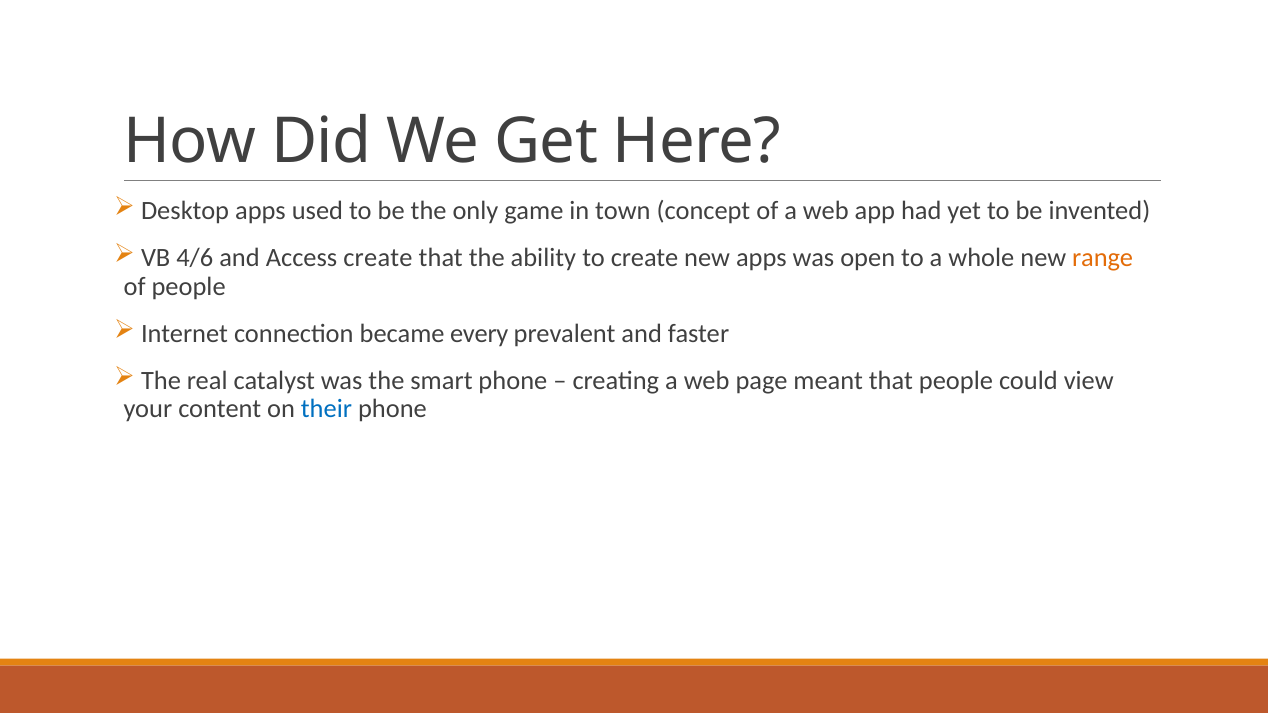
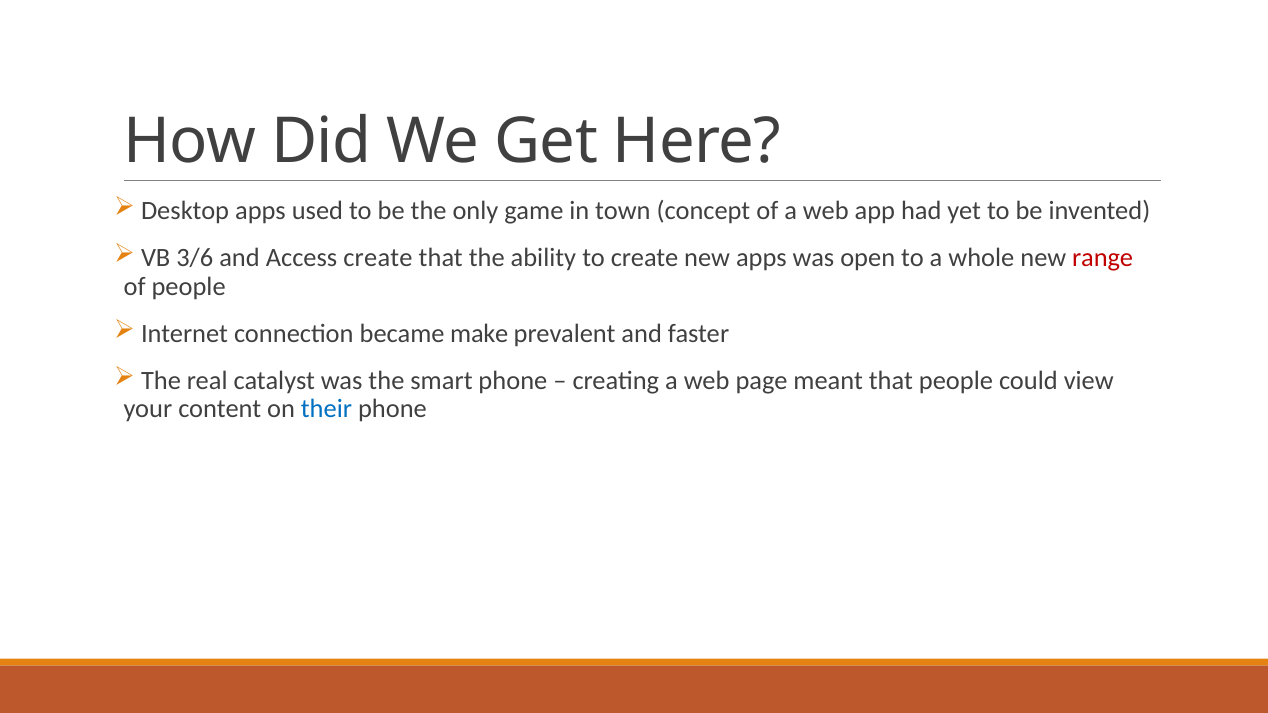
4/6: 4/6 -> 3/6
range colour: orange -> red
every: every -> make
